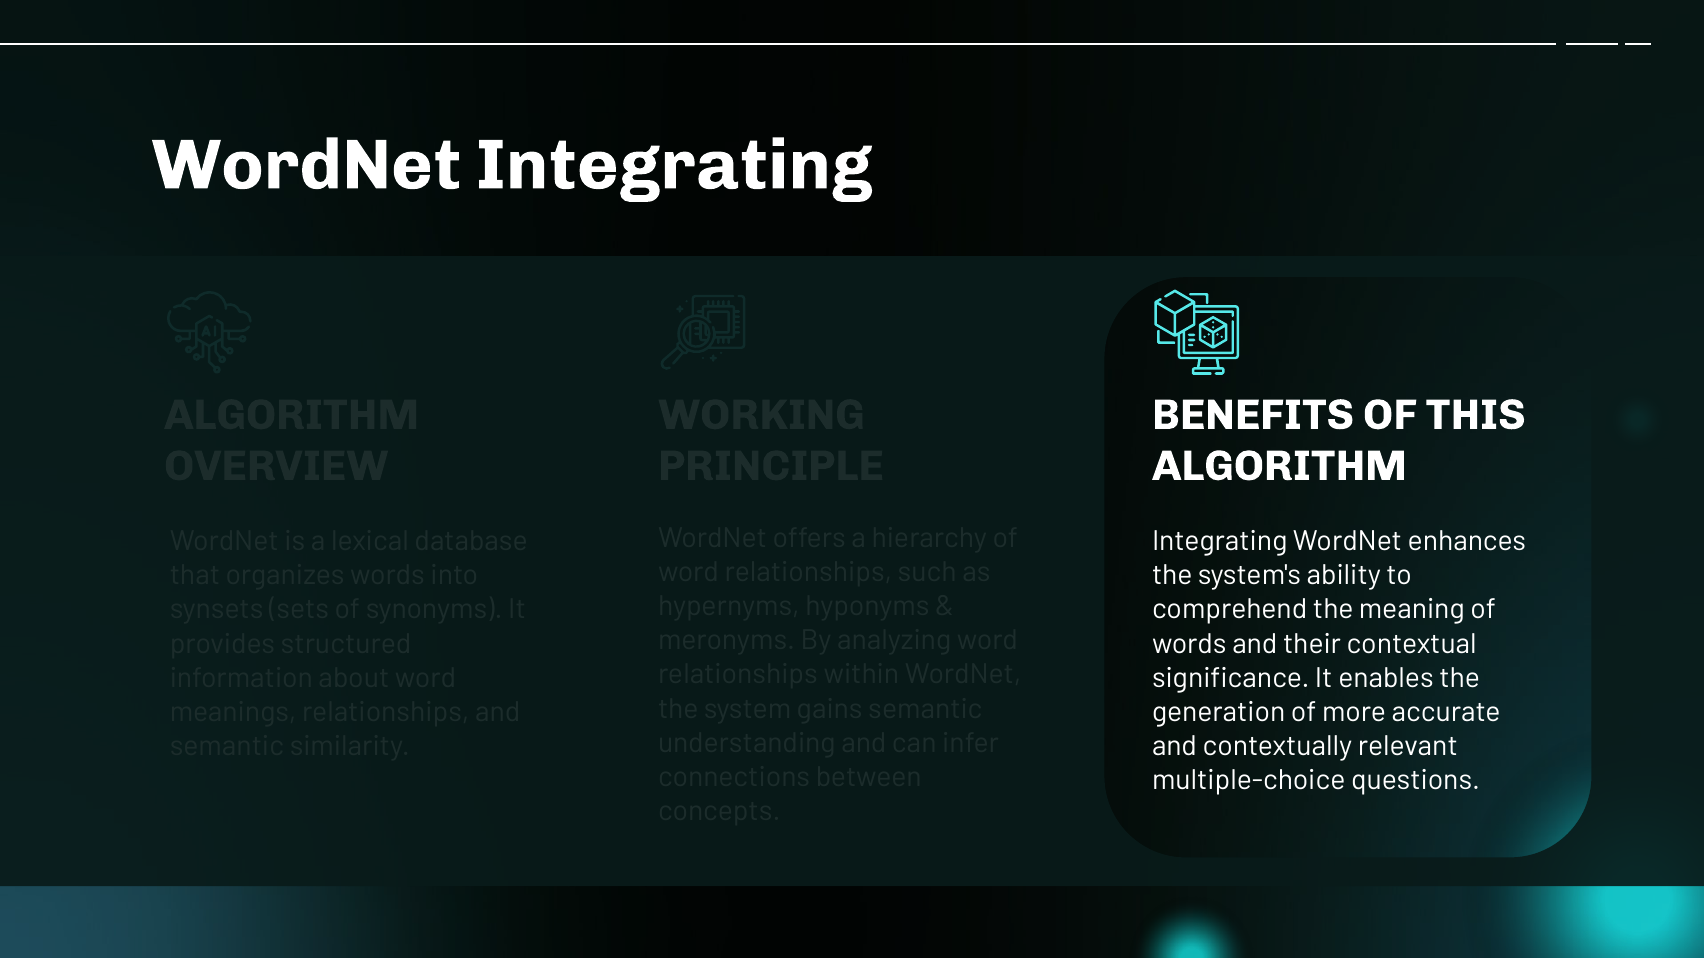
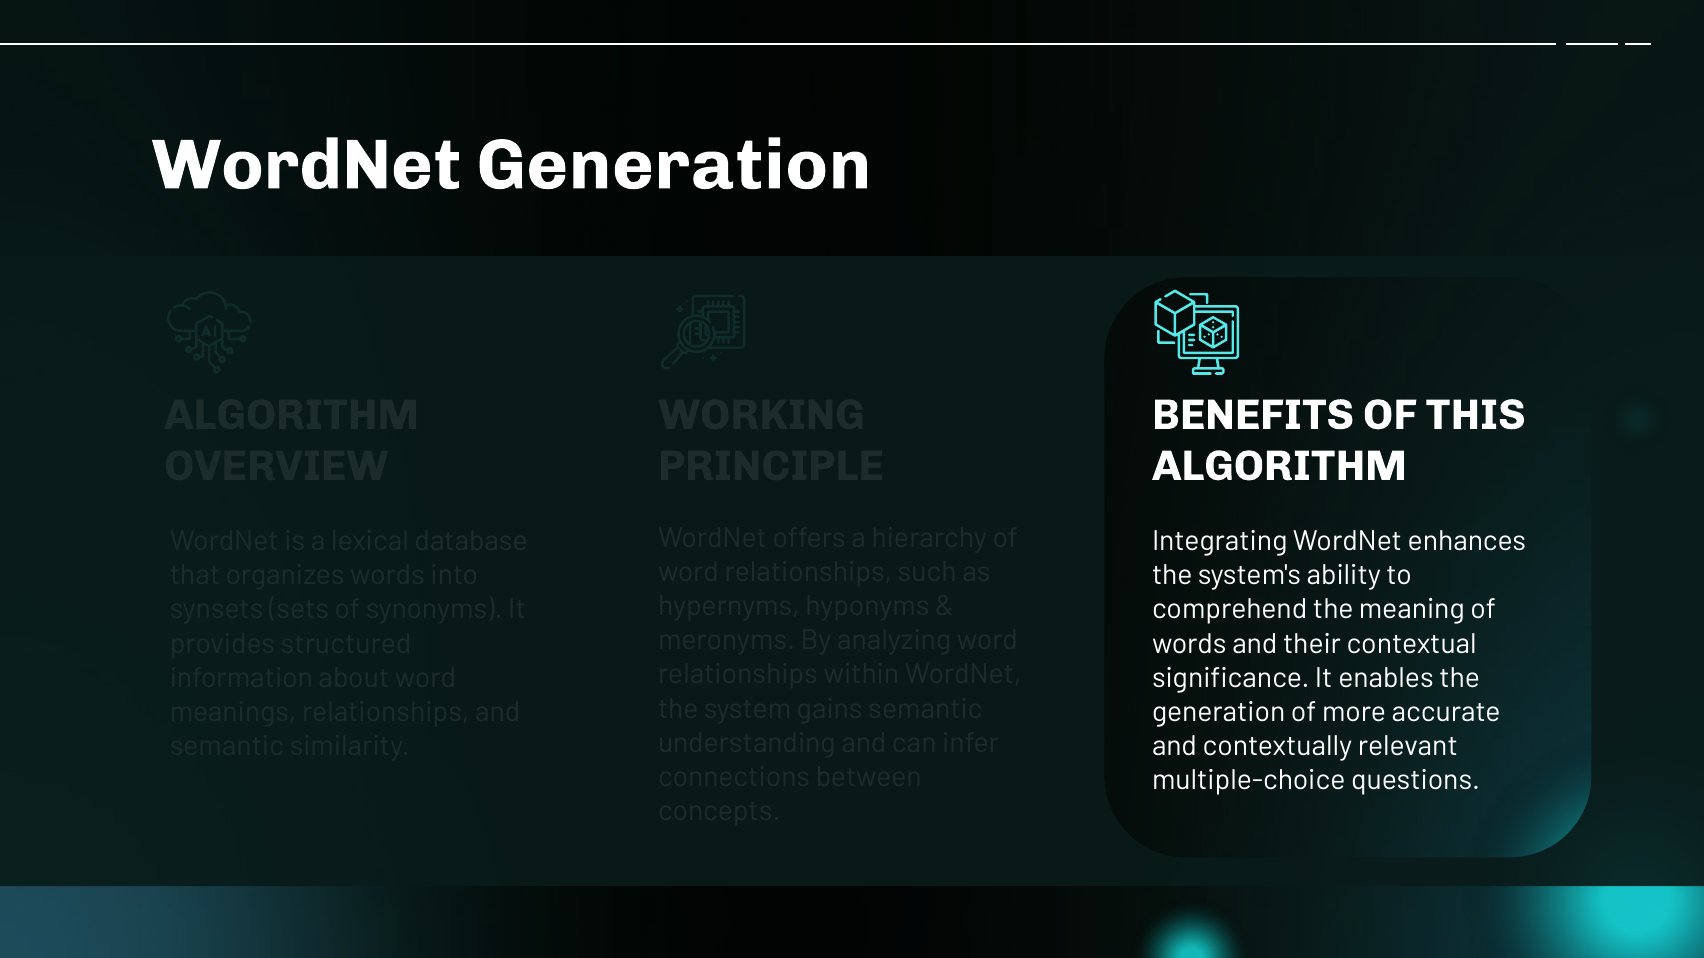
WordNet Integrating: Integrating -> Generation
